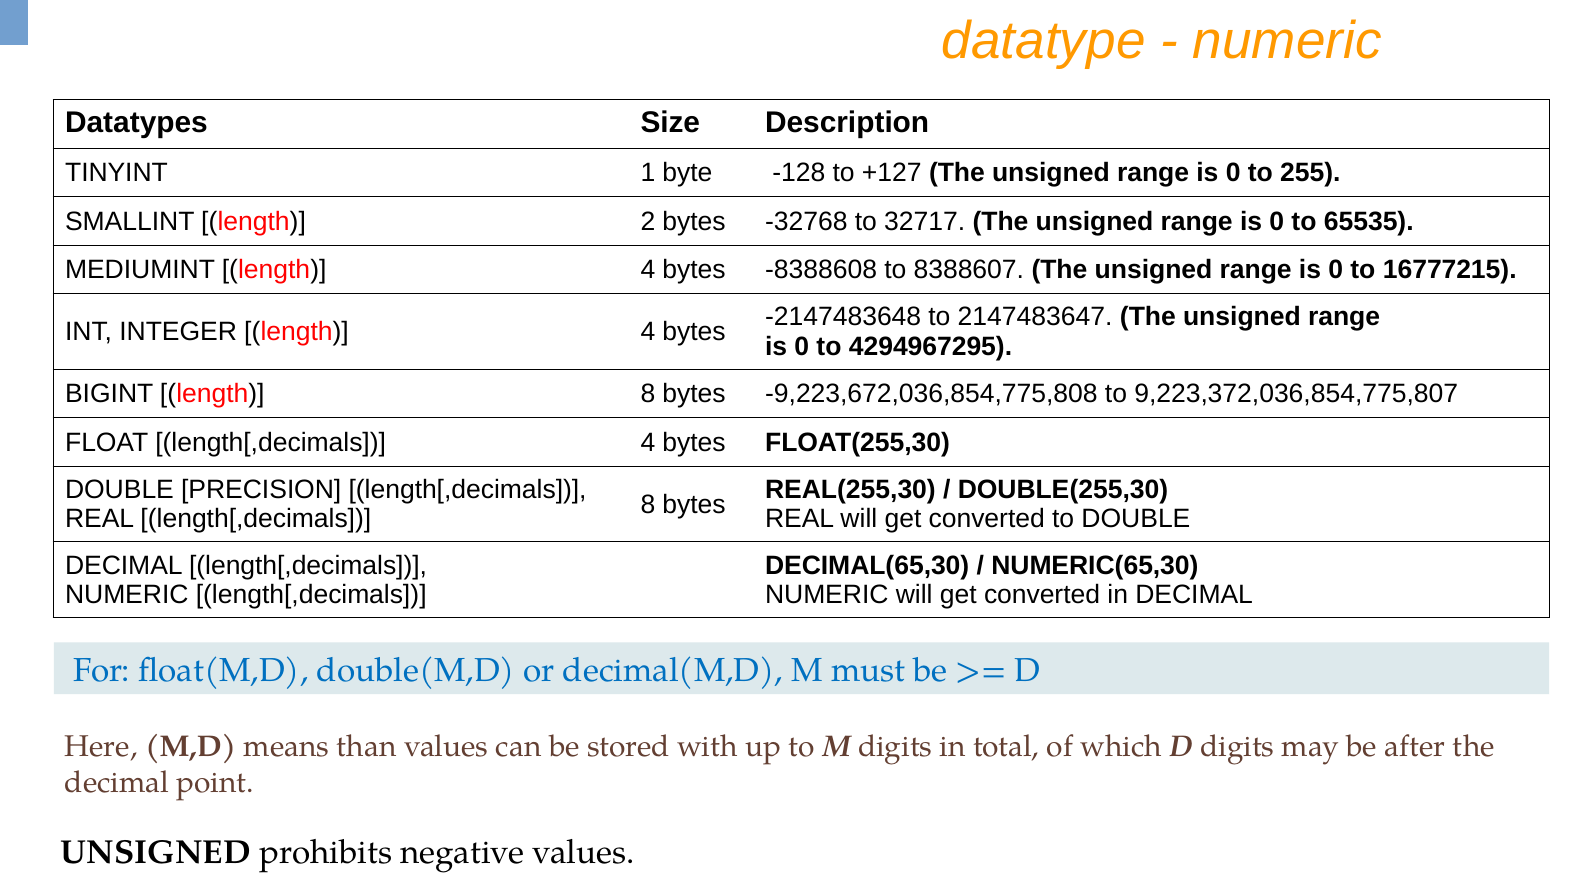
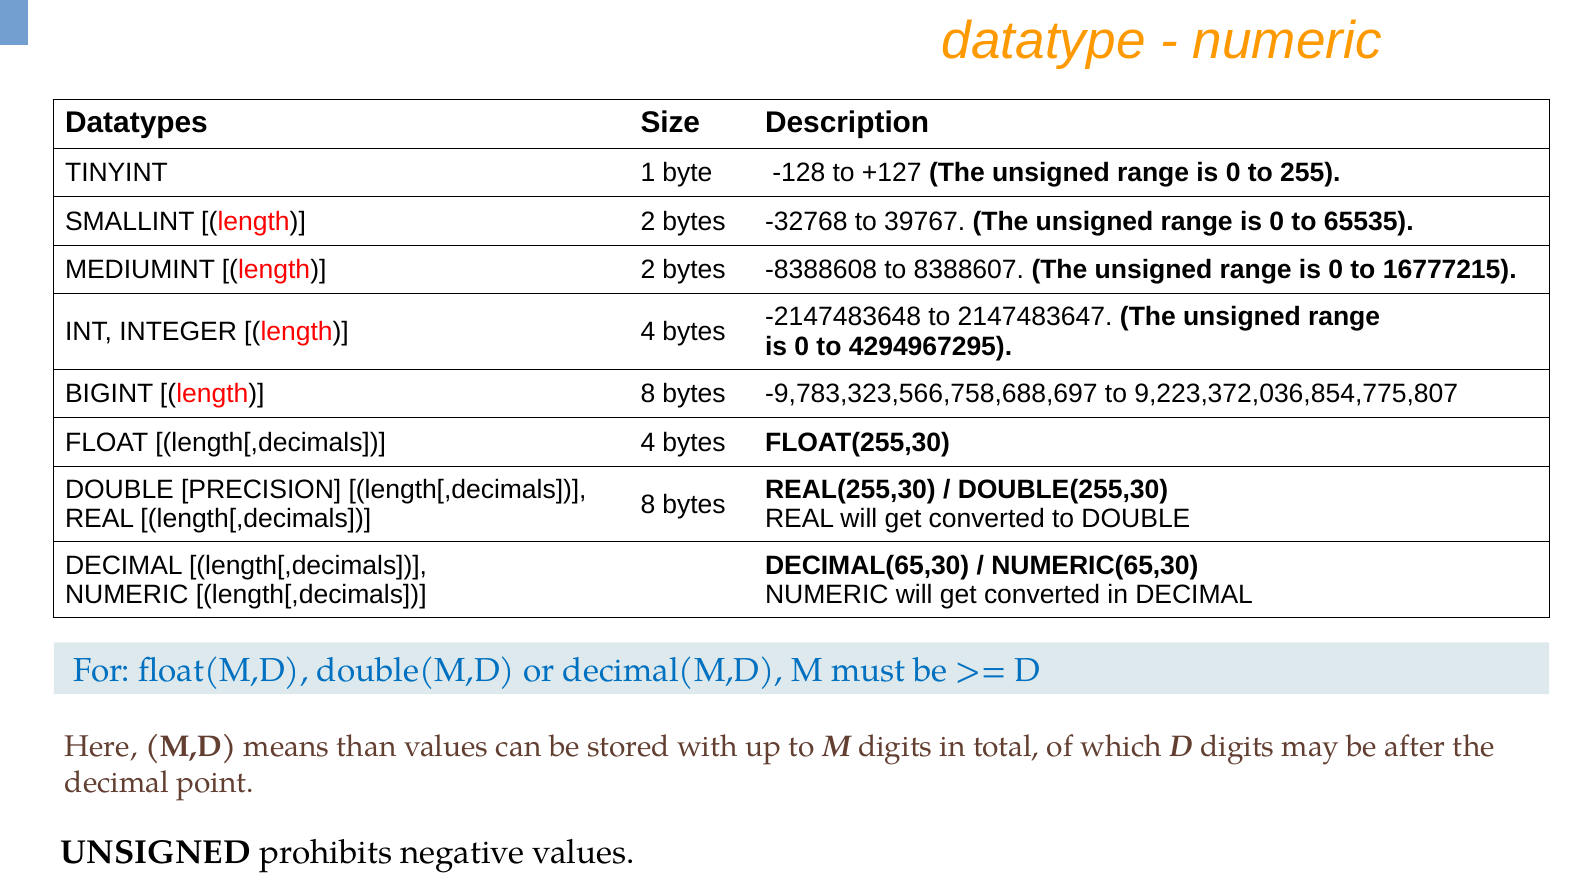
32717: 32717 -> 39767
MEDIUMINT length 4: 4 -> 2
-9,223,672,036,854,775,808: -9,223,672,036,854,775,808 -> -9,783,323,566,758,688,697
